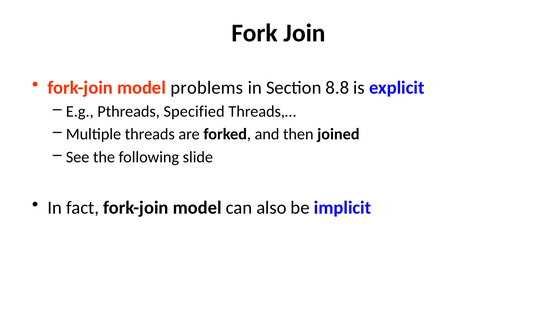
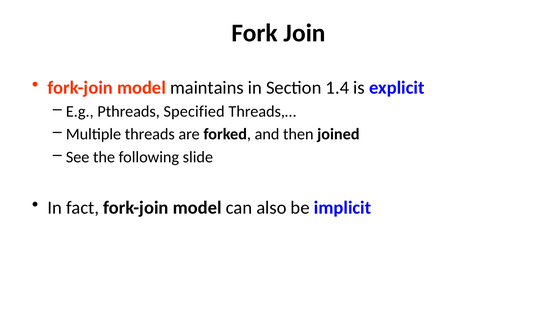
problems: problems -> maintains
8.8: 8.8 -> 1.4
